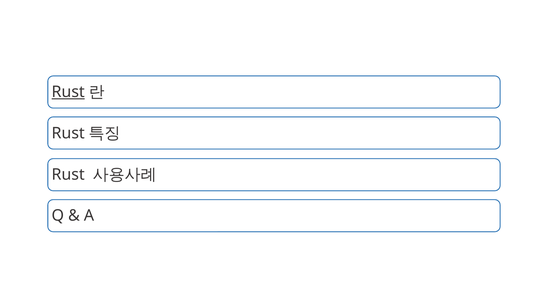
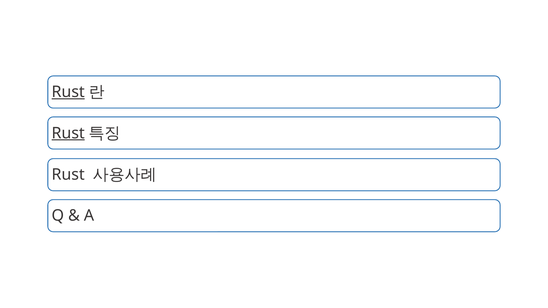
Rust at (68, 133) underline: none -> present
